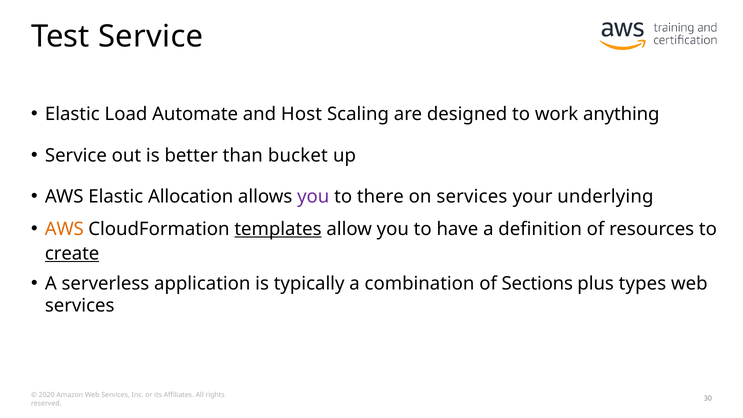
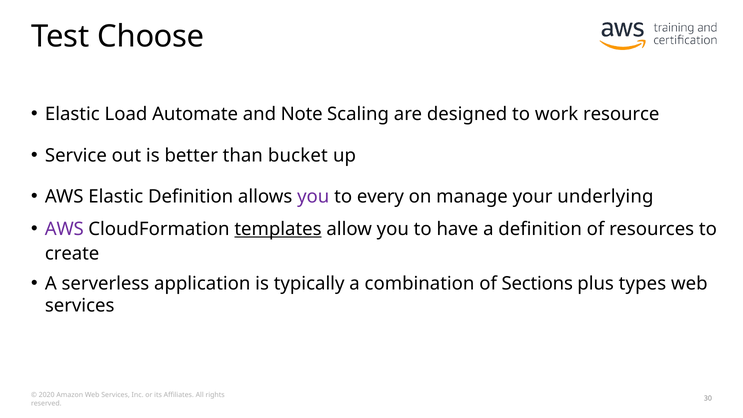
Test Service: Service -> Choose
Host: Host -> Note
anything: anything -> resource
Elastic Allocation: Allocation -> Definition
there: there -> every
on services: services -> manage
AWS at (64, 229) colour: orange -> purple
create underline: present -> none
